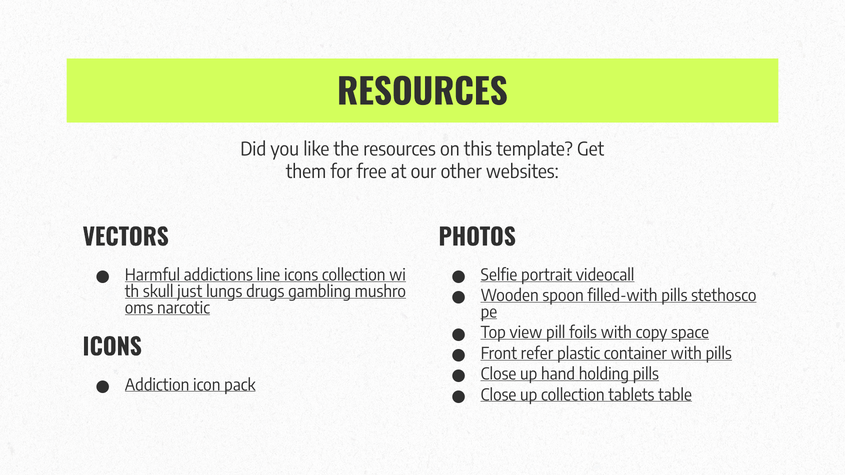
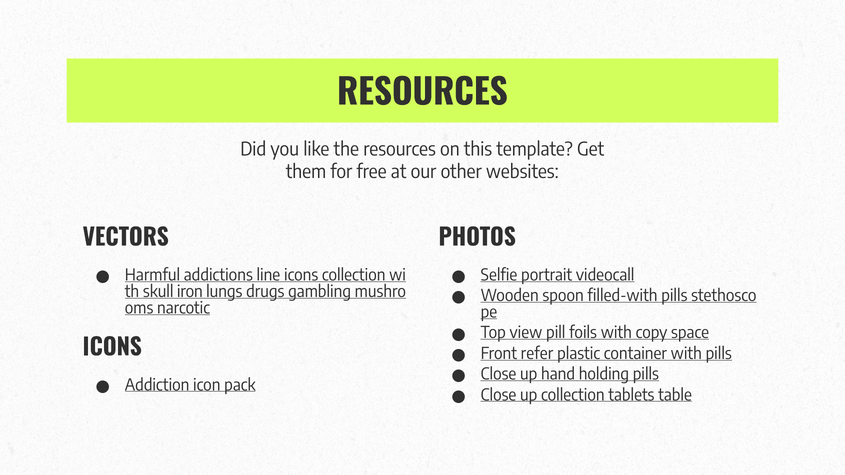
just: just -> iron
